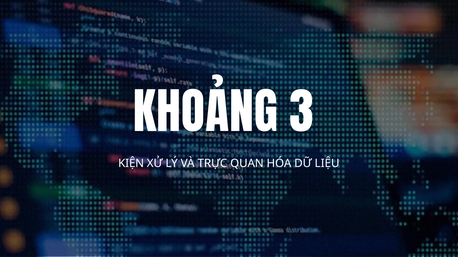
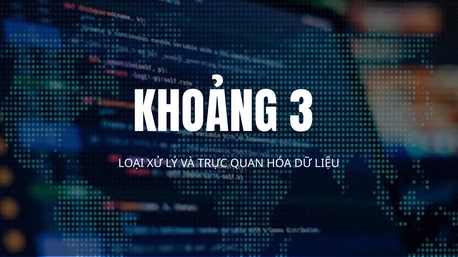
KIỆN: KIỆN -> LOẠI
